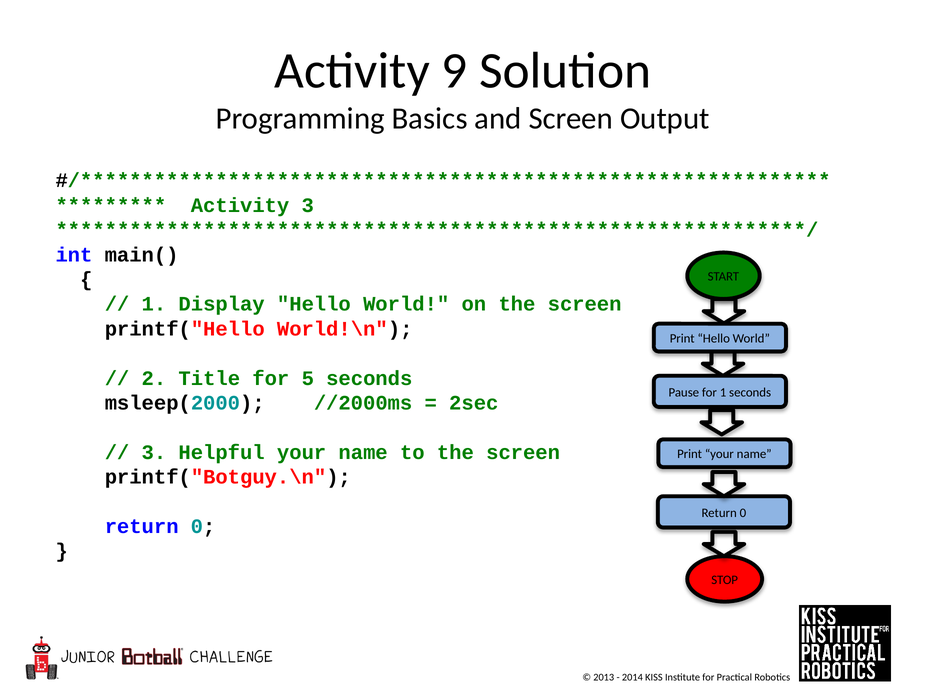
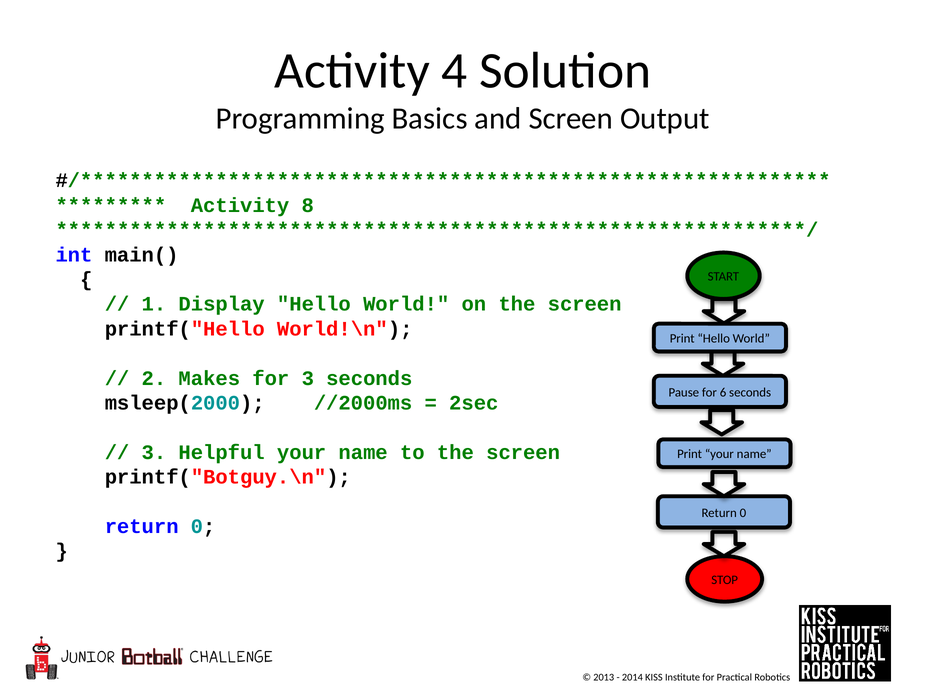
9: 9 -> 4
Activity 3: 3 -> 8
Title: Title -> Makes
for 5: 5 -> 3
for 1: 1 -> 6
